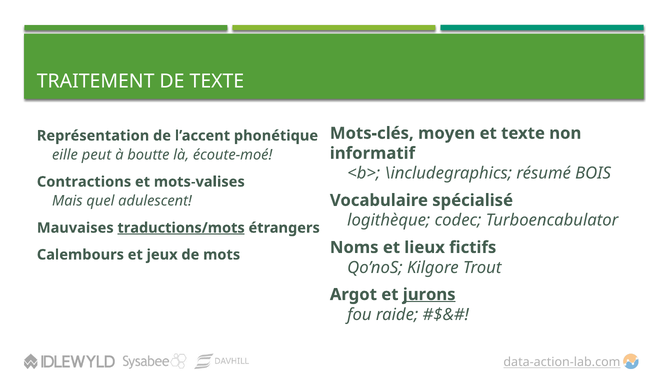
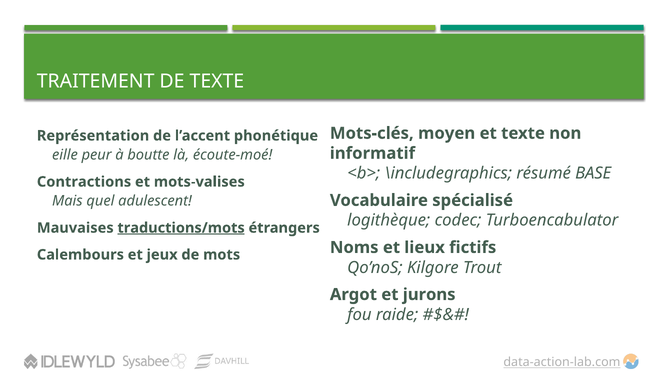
peut: peut -> peur
BOIS: BOIS -> BASE
jurons underline: present -> none
